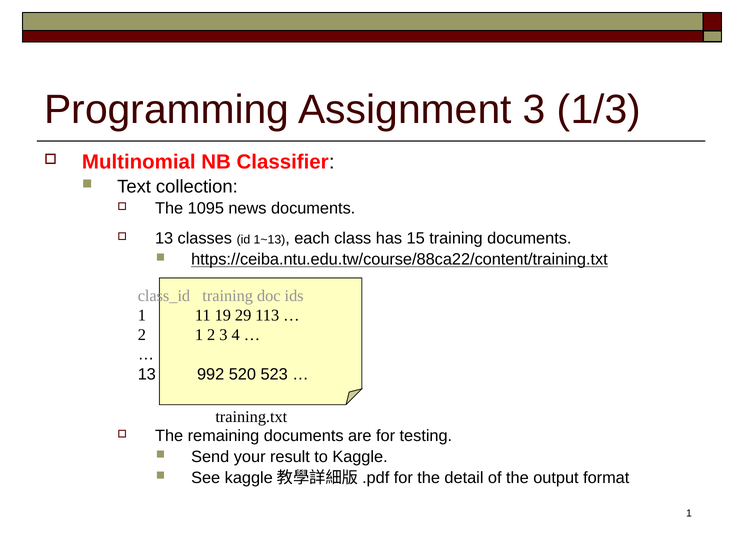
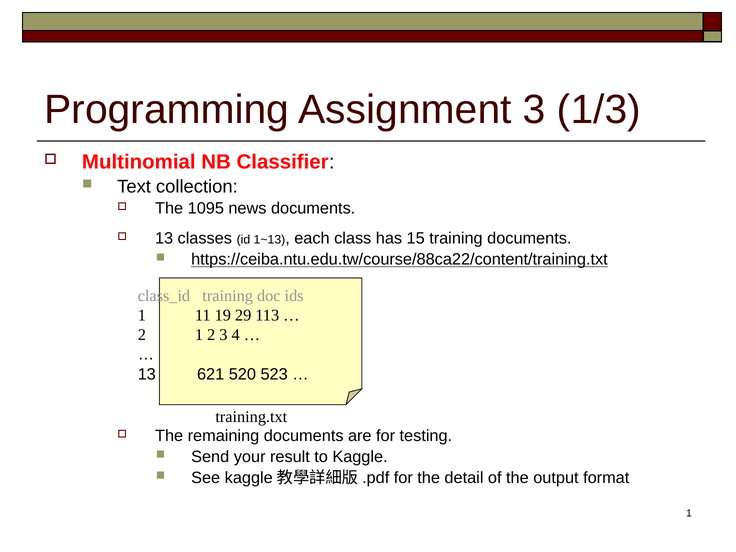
992: 992 -> 621
